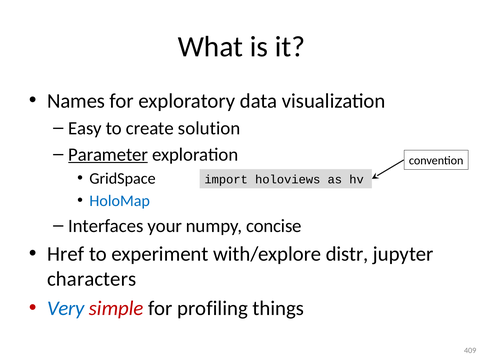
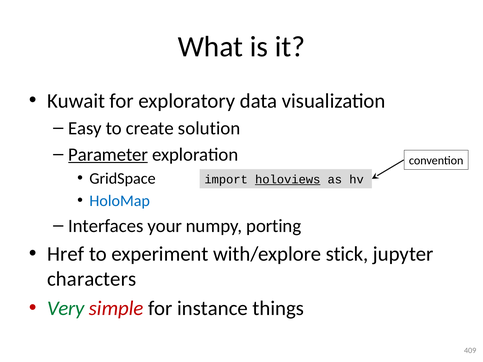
Names: Names -> Kuwait
holoviews underline: none -> present
concise: concise -> porting
distr: distr -> stick
Very colour: blue -> green
profiling: profiling -> instance
